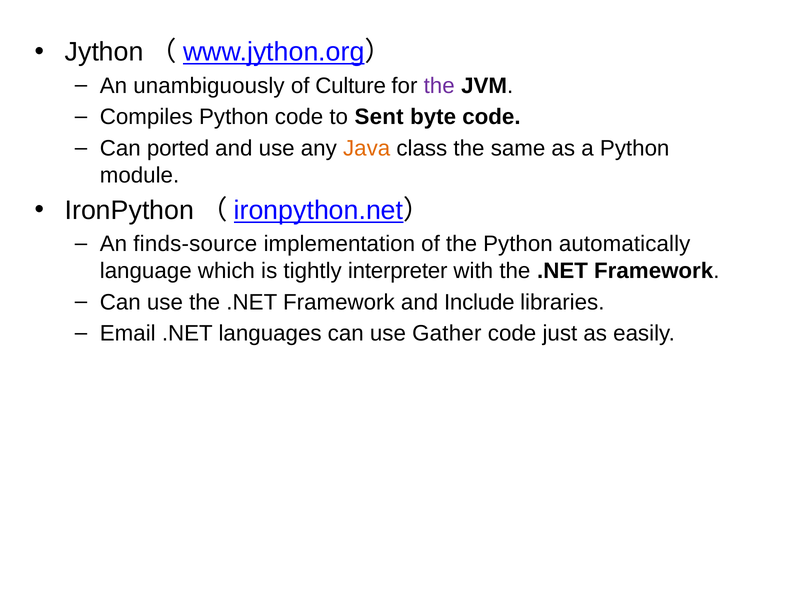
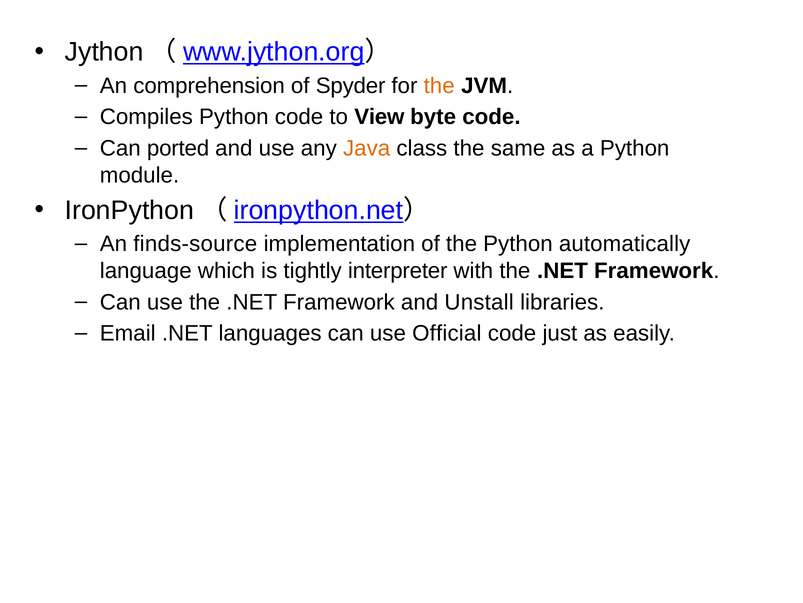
unambiguously: unambiguously -> comprehension
Culture: Culture -> Spyder
the at (439, 86) colour: purple -> orange
Sent: Sent -> View
Include: Include -> Unstall
Gather: Gather -> Official
